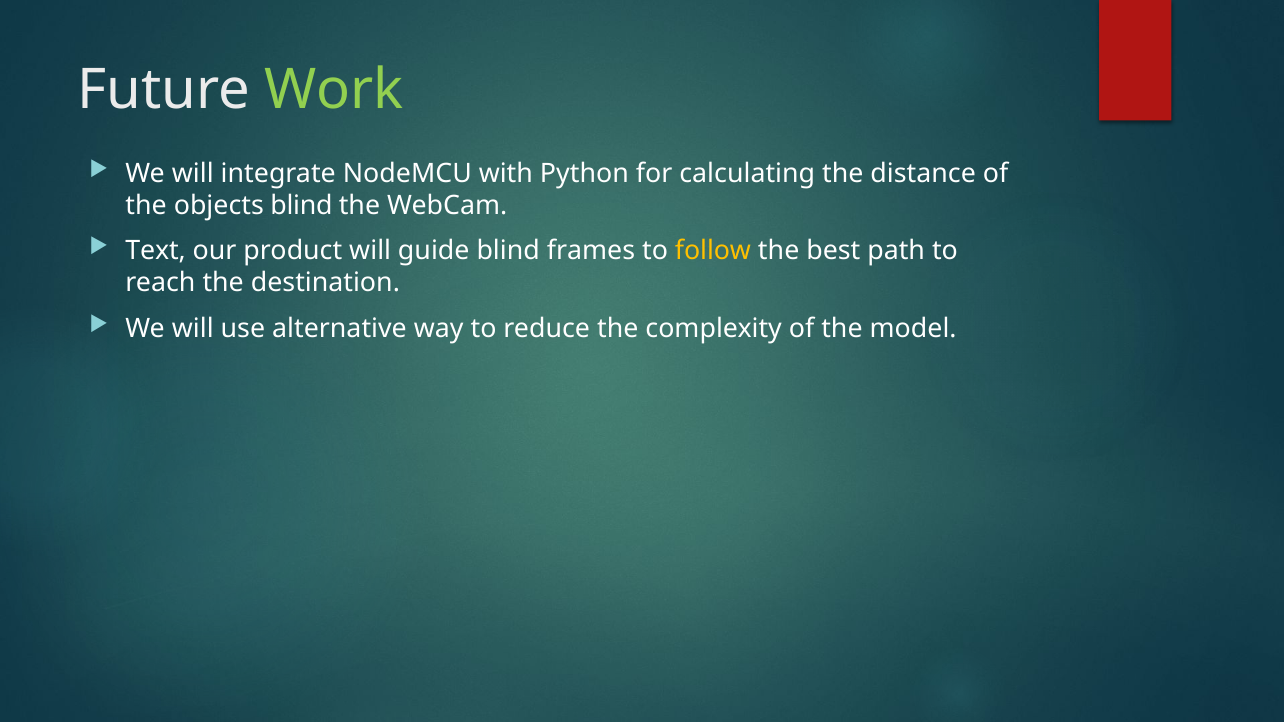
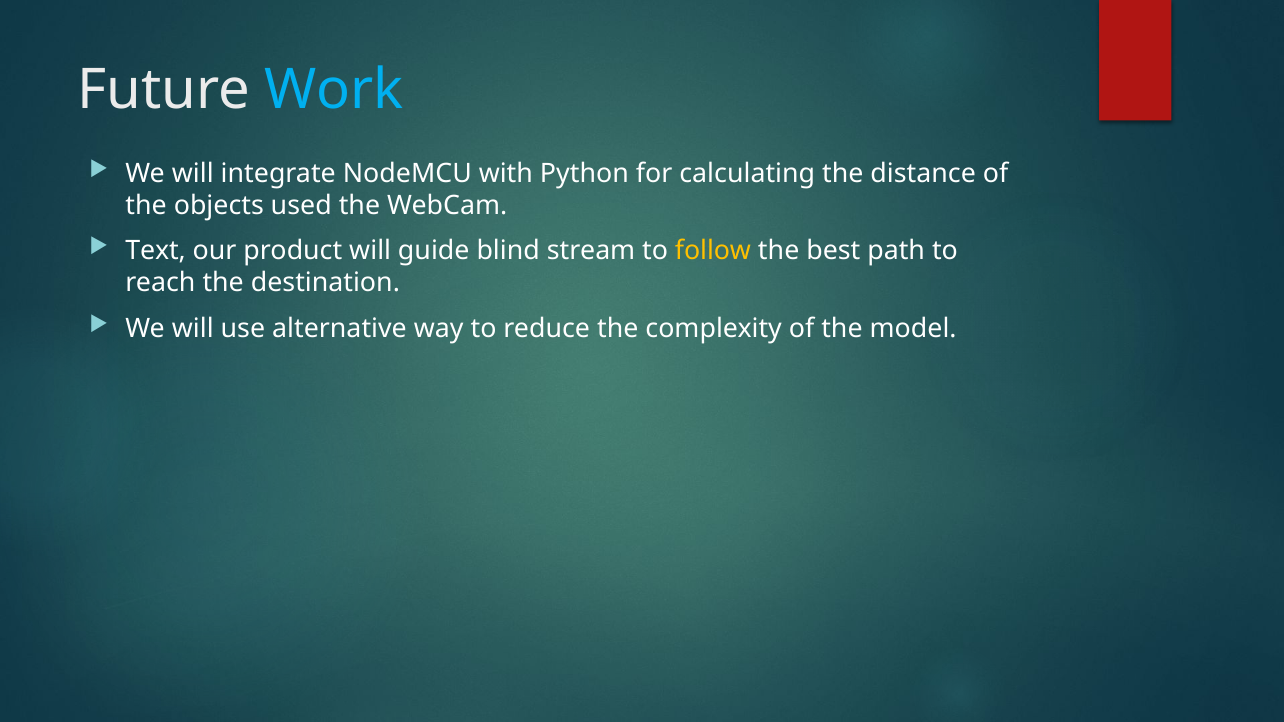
Work colour: light green -> light blue
objects blind: blind -> used
frames: frames -> stream
